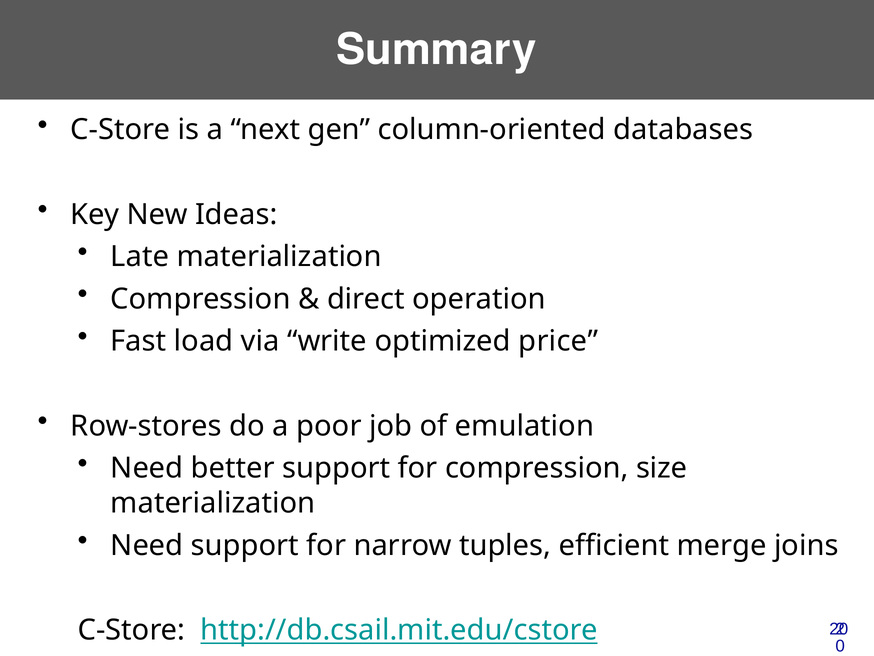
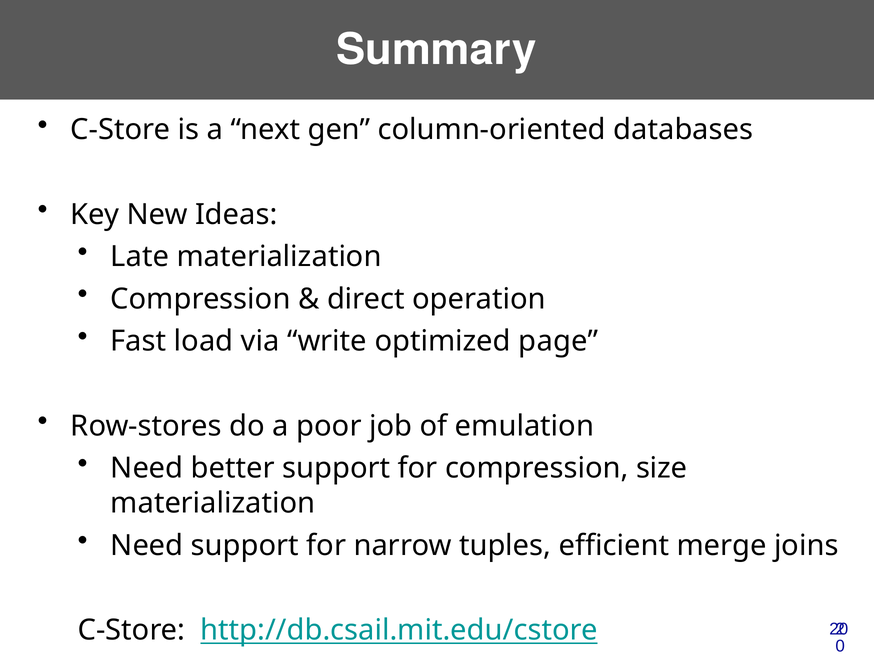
price: price -> page
